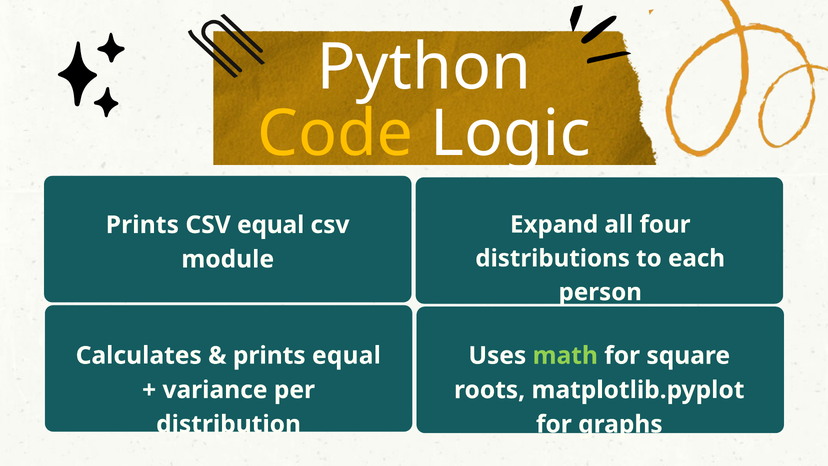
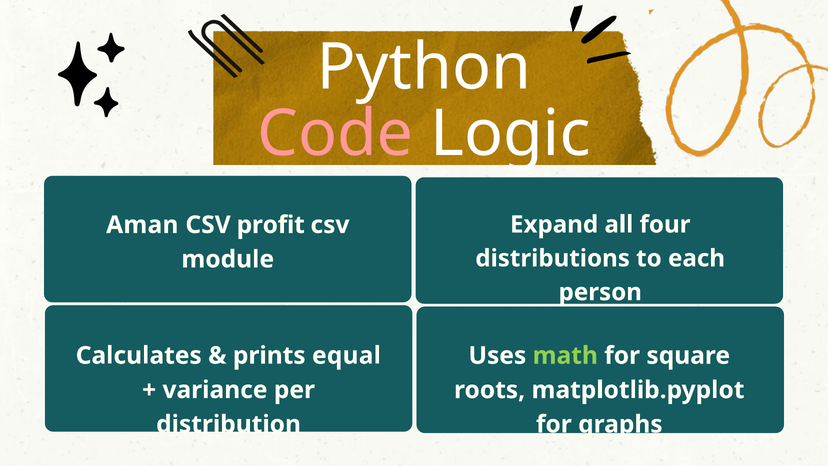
Code colour: yellow -> pink
Prints at (142, 225): Prints -> Aman
CSV equal: equal -> profit
